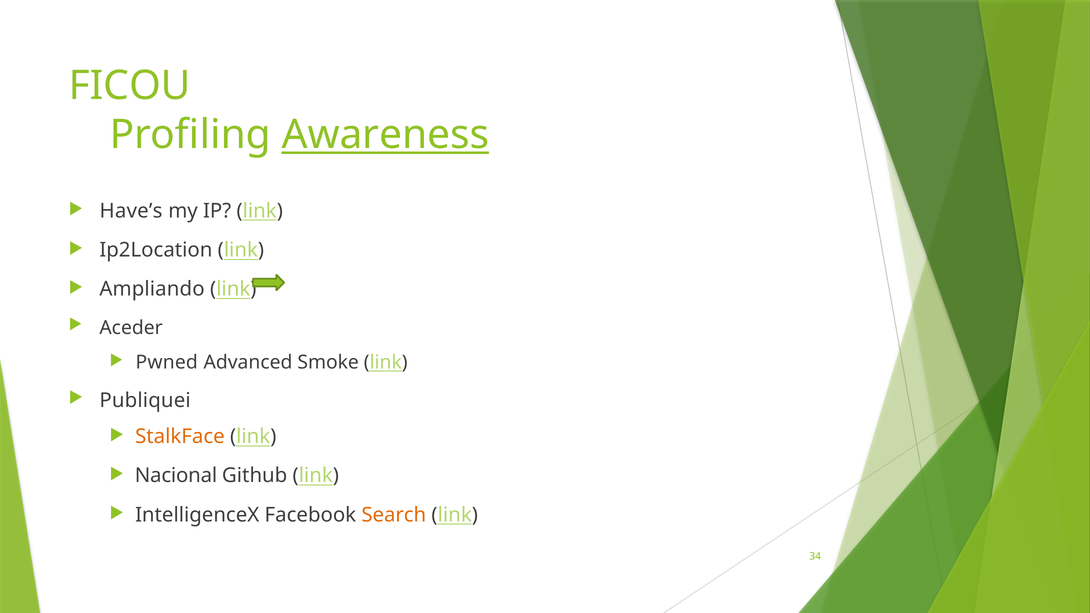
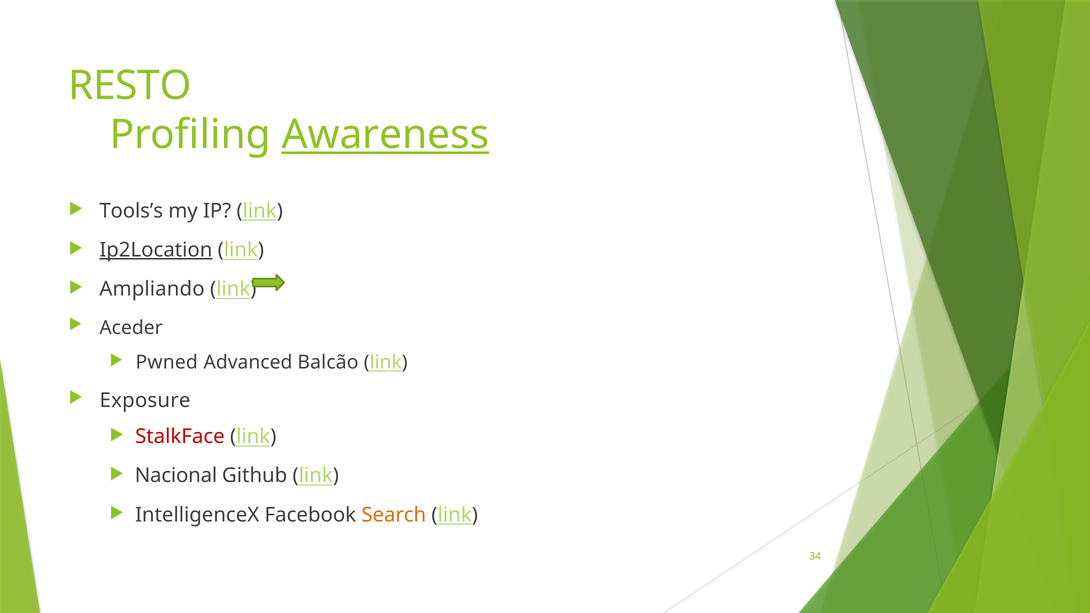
FICOU: FICOU -> RESTO
Have’s: Have’s -> Tools’s
Ip2Location underline: none -> present
Smoke: Smoke -> Balcão
Publiquei: Publiquei -> Exposure
StalkFace colour: orange -> red
